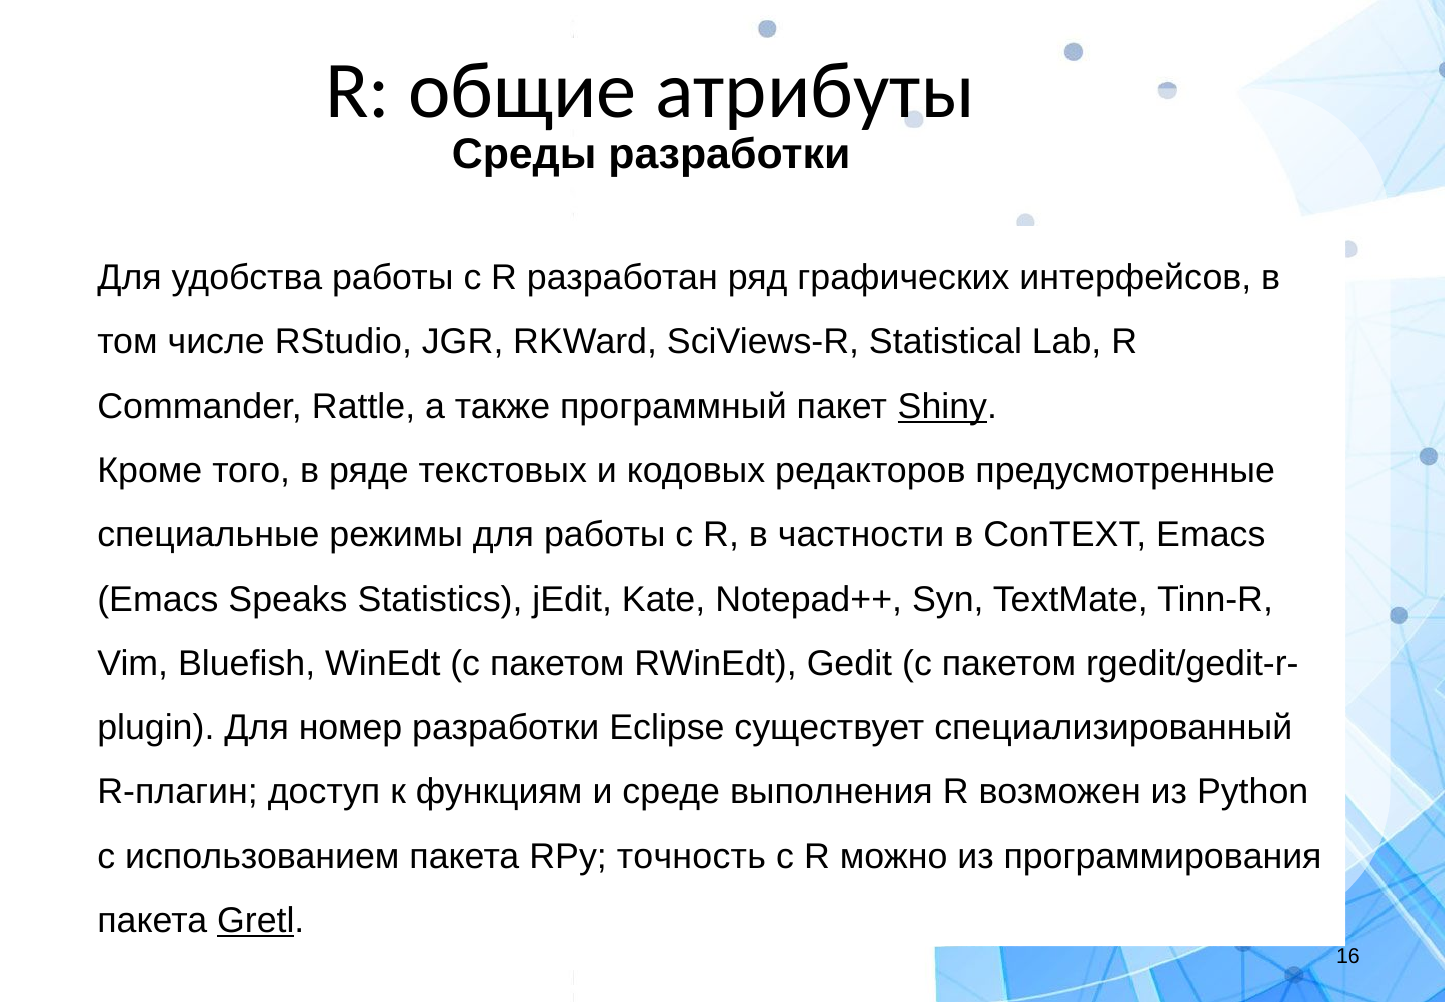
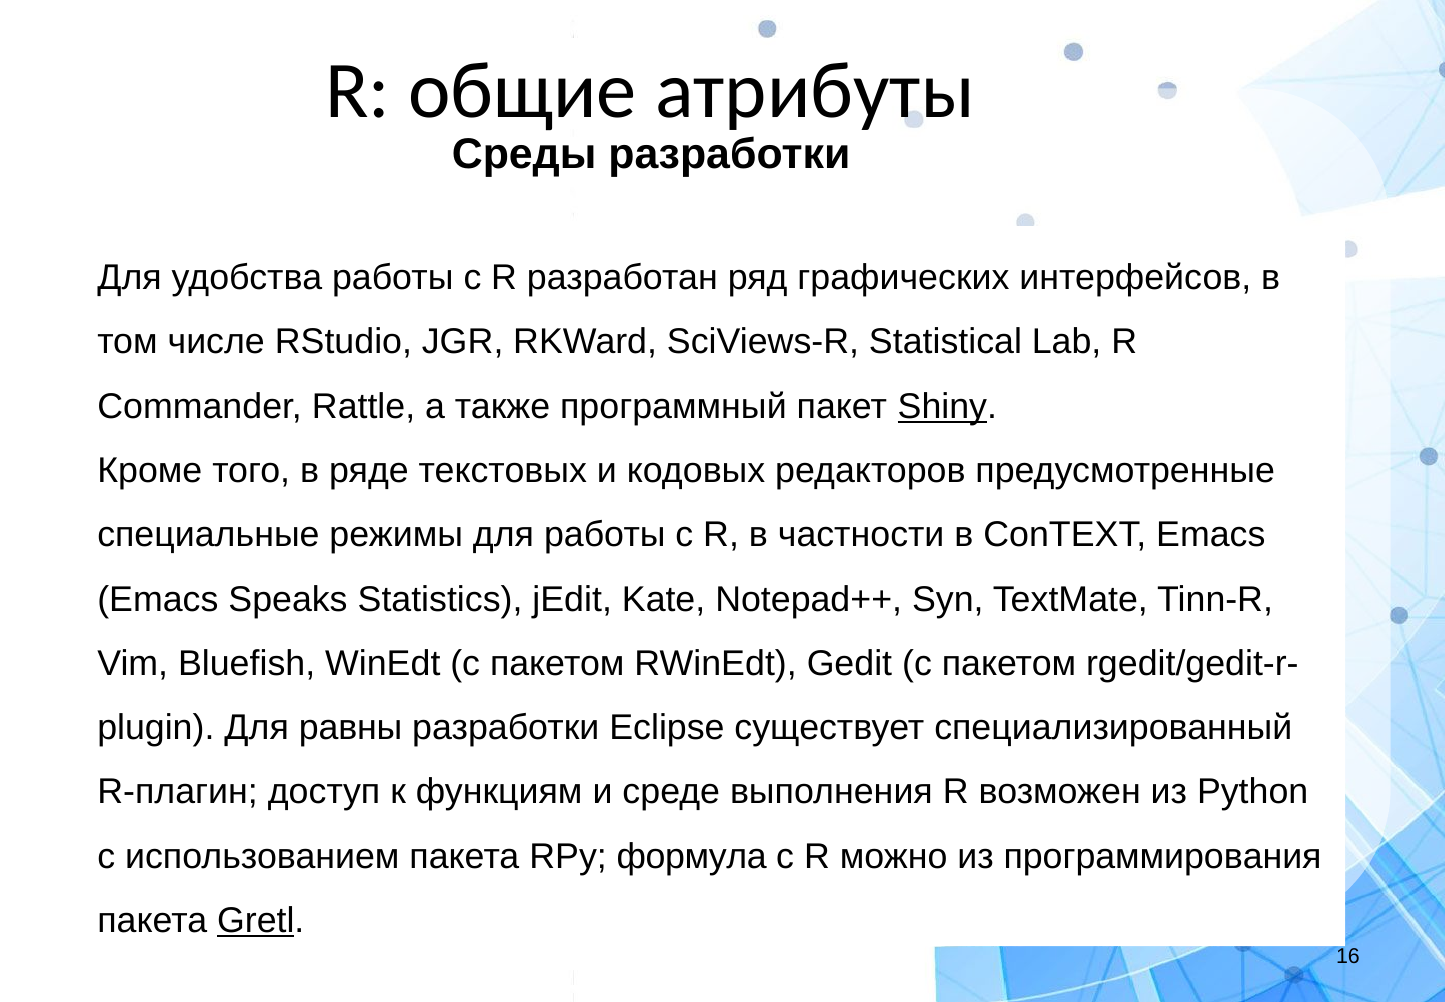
номер: номер -> равны
точность: точность -> формула
